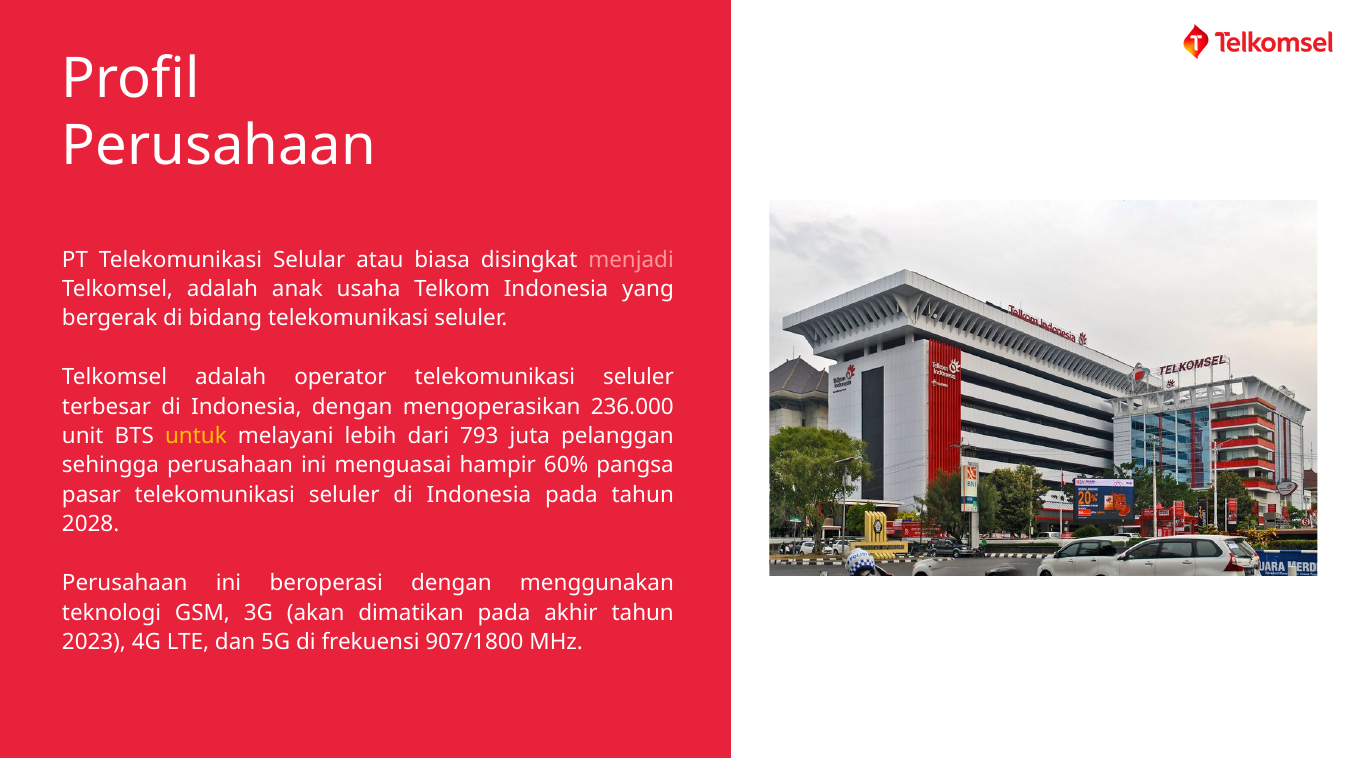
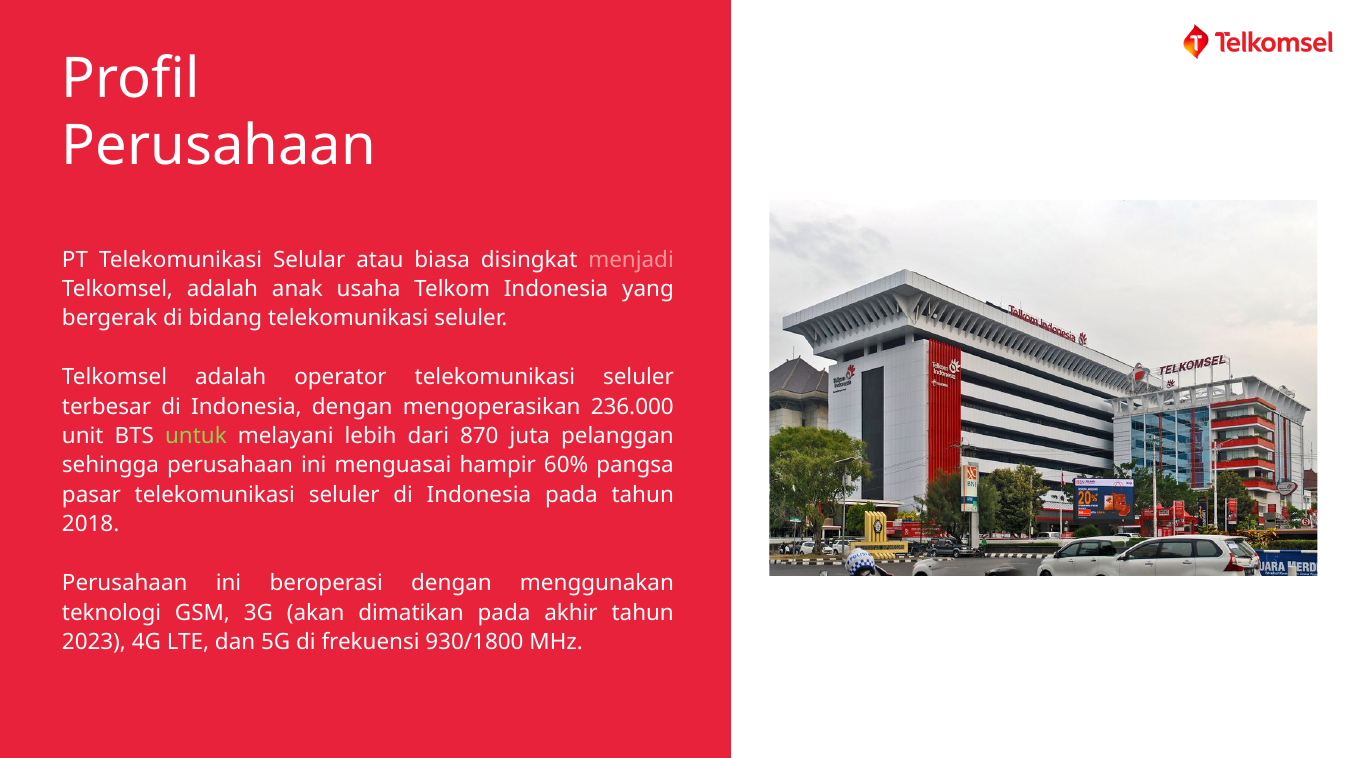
untuk colour: yellow -> light green
793: 793 -> 870
2028: 2028 -> 2018
907/1800: 907/1800 -> 930/1800
